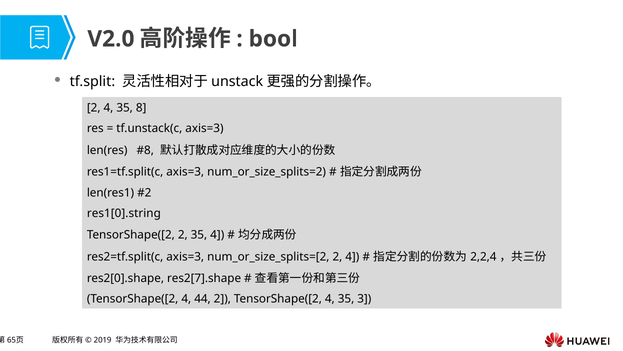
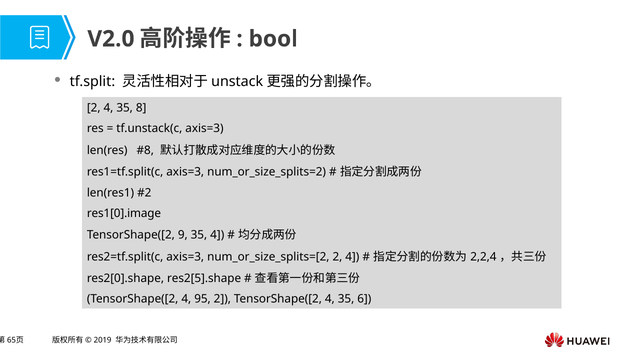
res1[0].string: res1[0].string -> res1[0].image
TensorShape([2 2: 2 -> 9
res2[7].shape: res2[7].shape -> res2[5].shape
44: 44 -> 95
3: 3 -> 6
